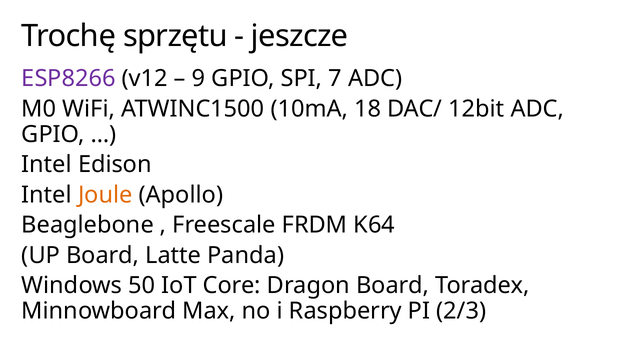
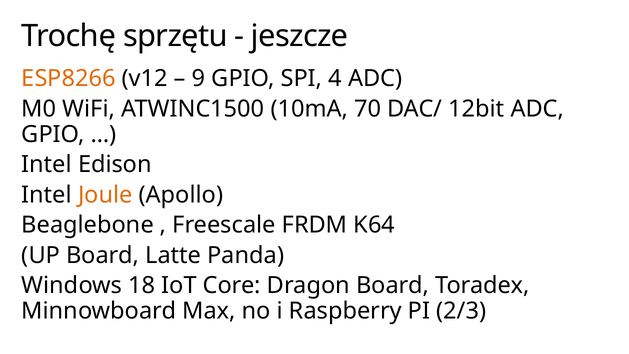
ESP8266 colour: purple -> orange
7: 7 -> 4
18: 18 -> 70
50: 50 -> 18
